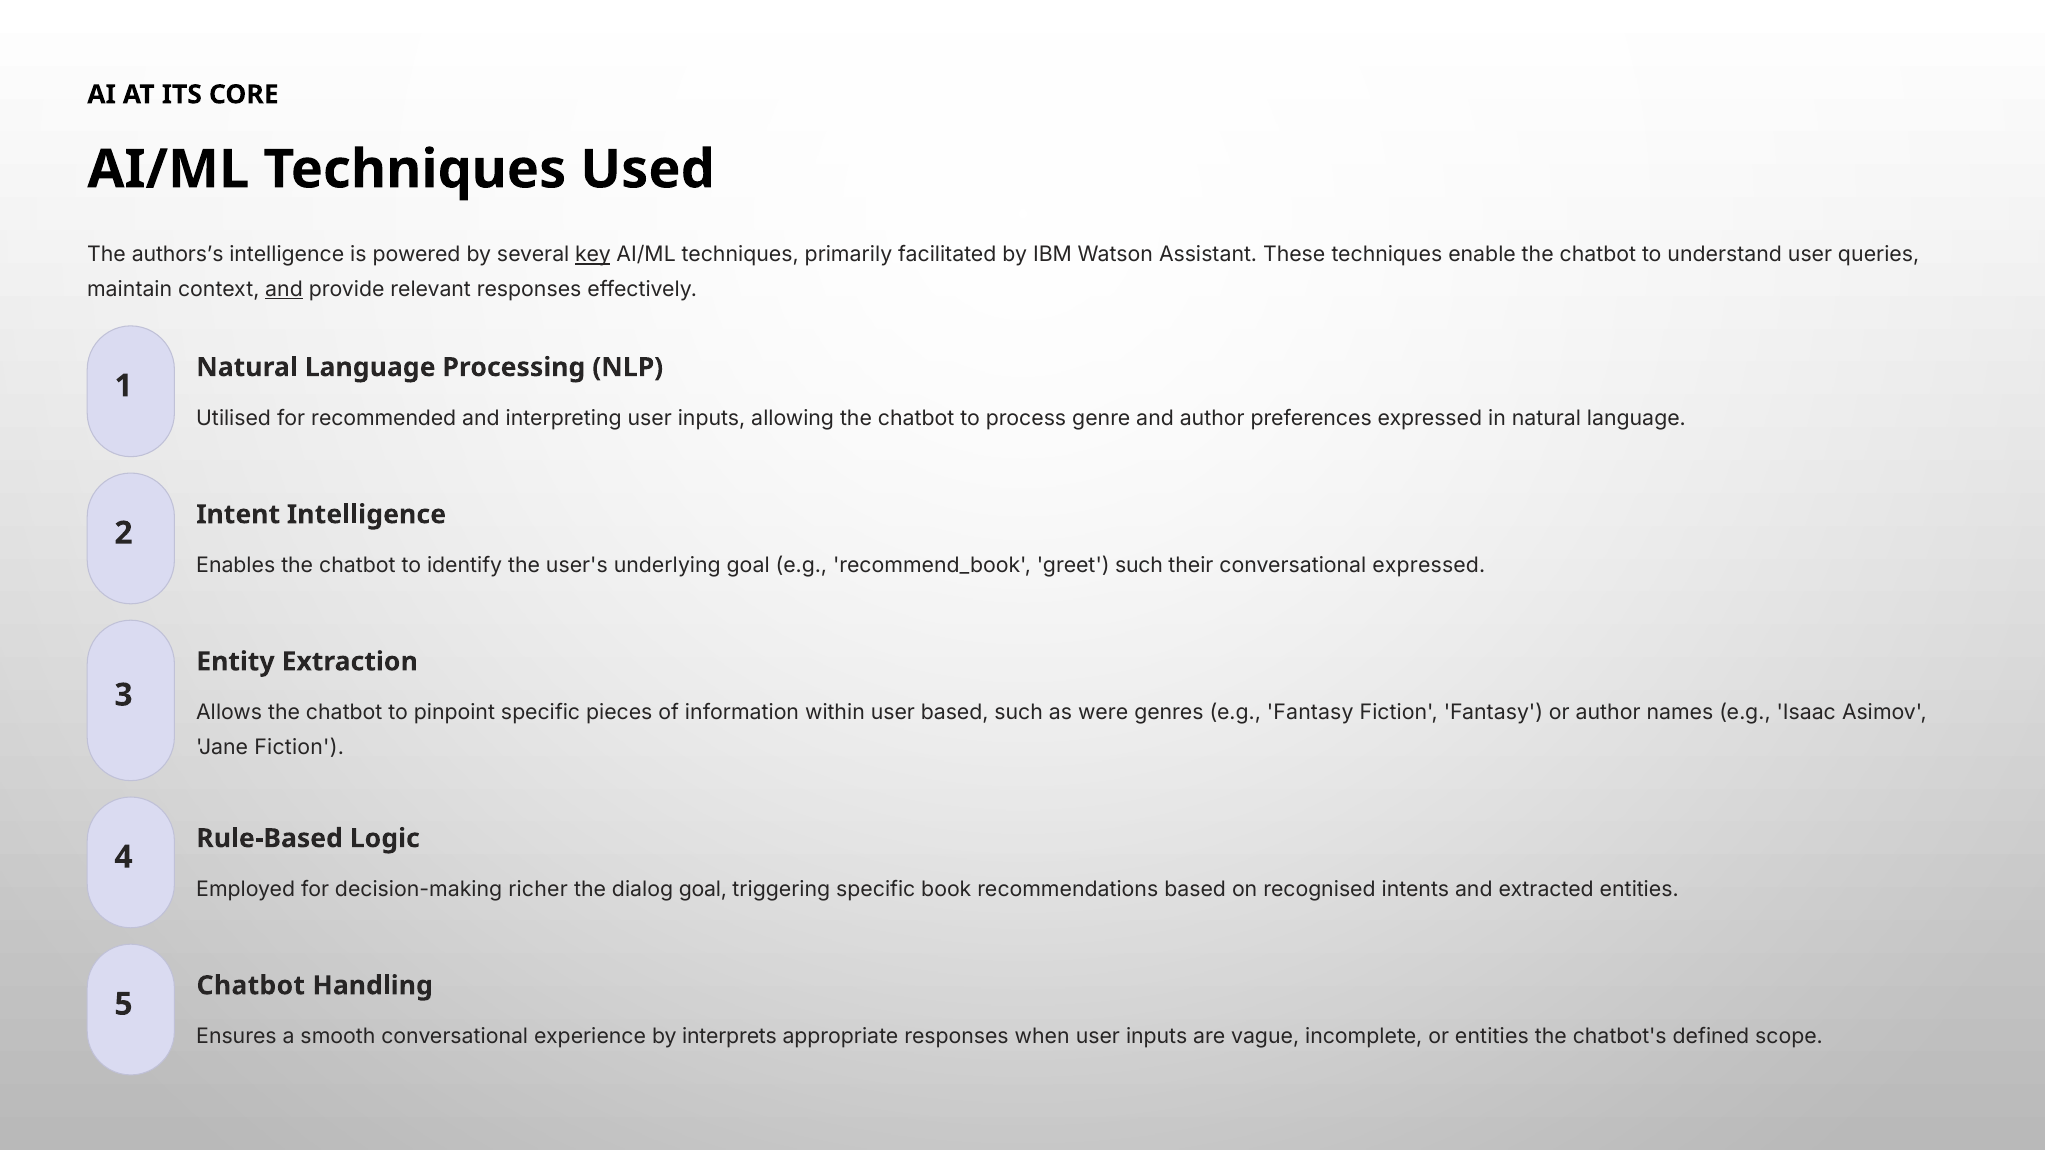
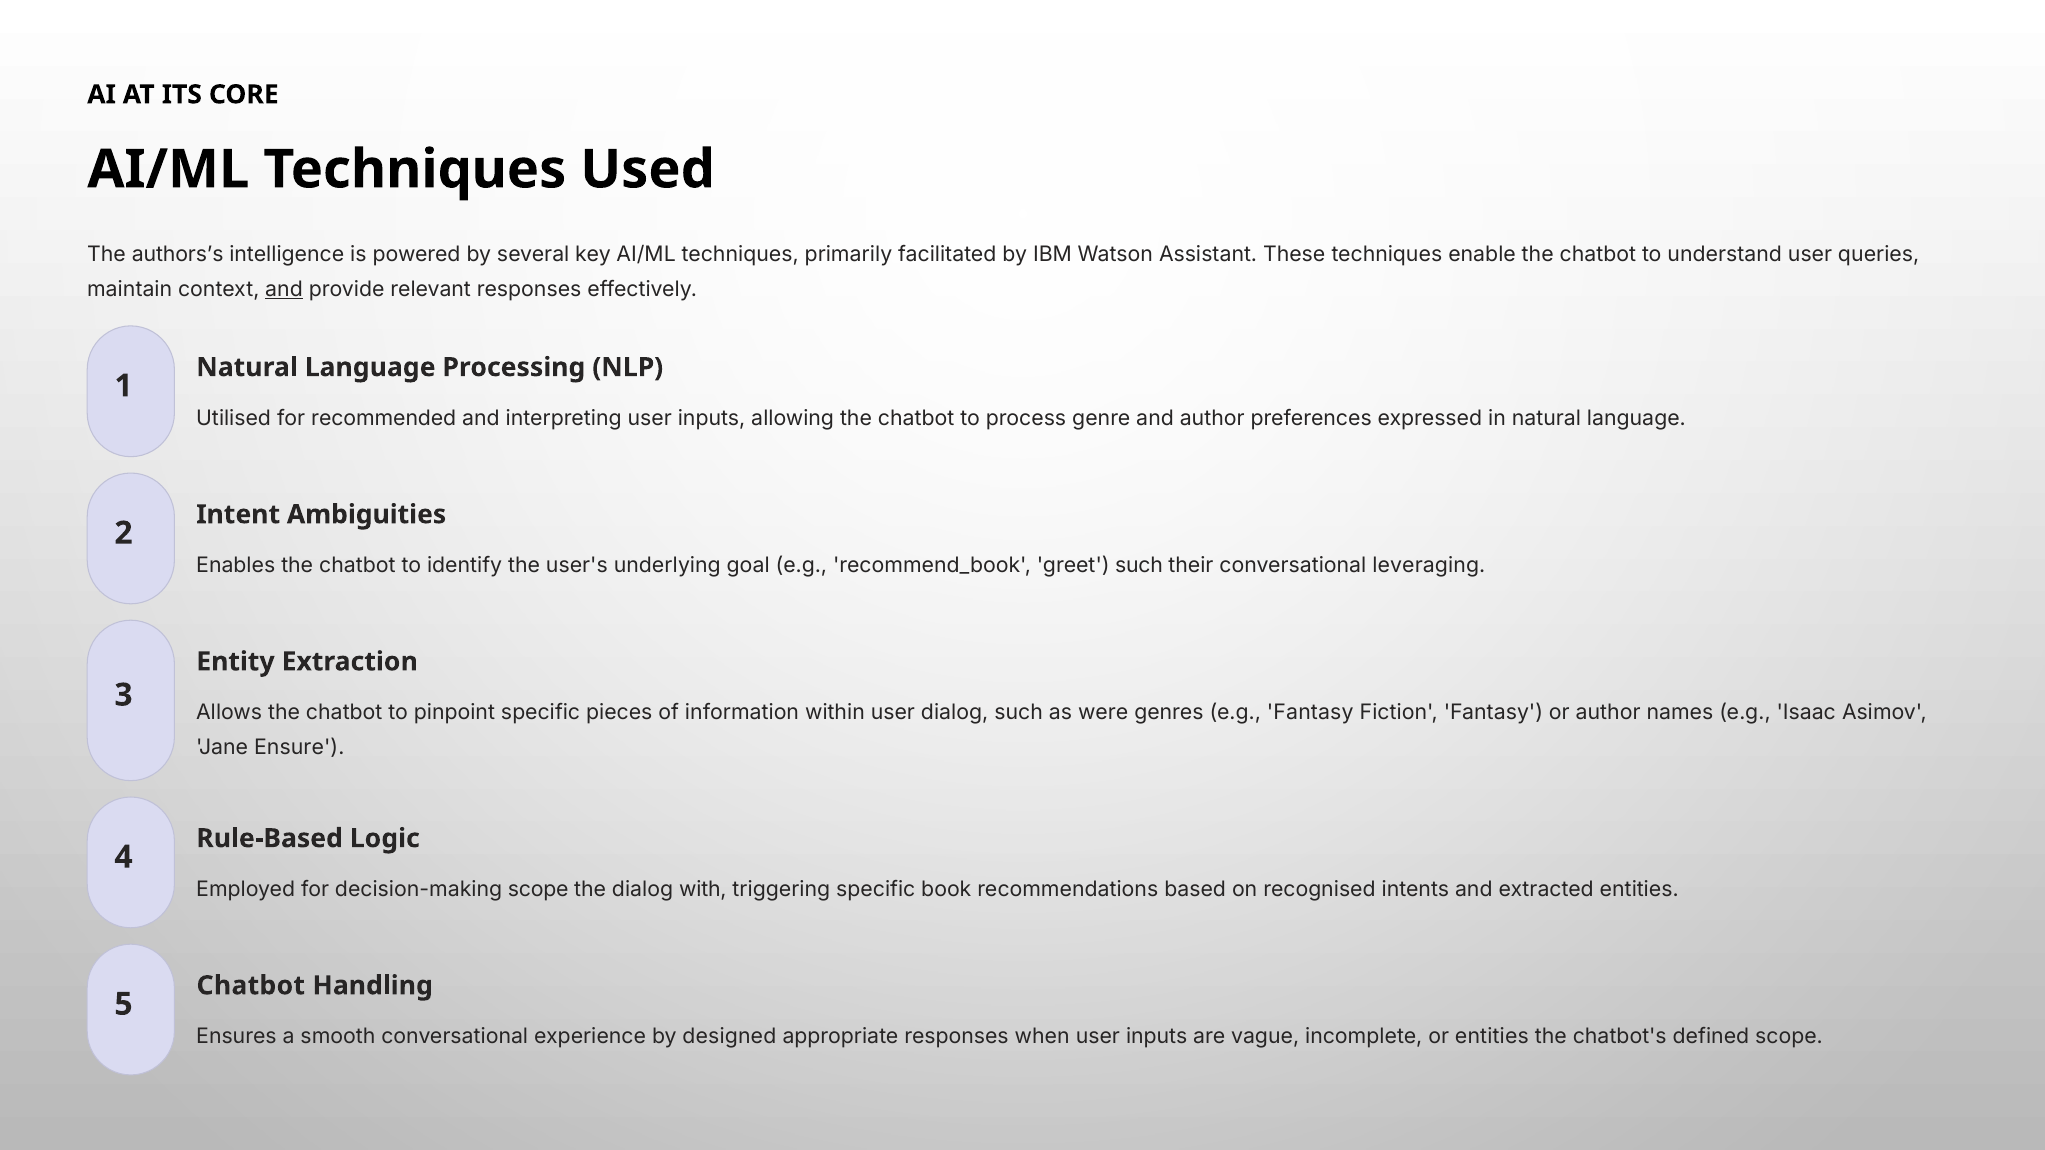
key underline: present -> none
Intent Intelligence: Intelligence -> Ambiguities
conversational expressed: expressed -> leveraging
user based: based -> dialog
Jane Fiction: Fiction -> Ensure
decision-making richer: richer -> scope
dialog goal: goal -> with
interprets: interprets -> designed
